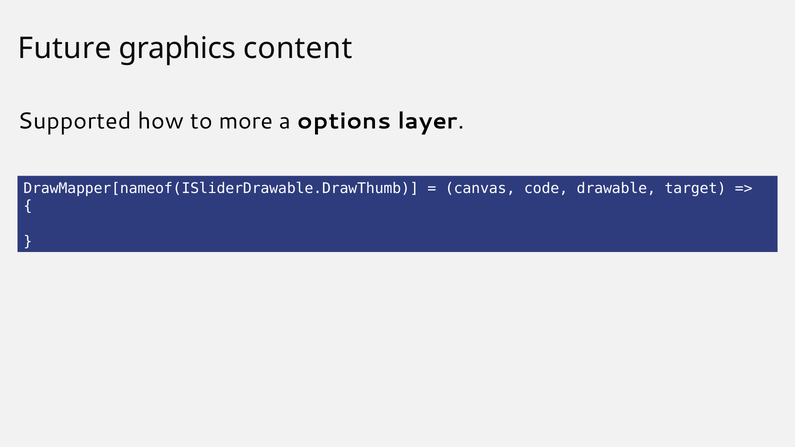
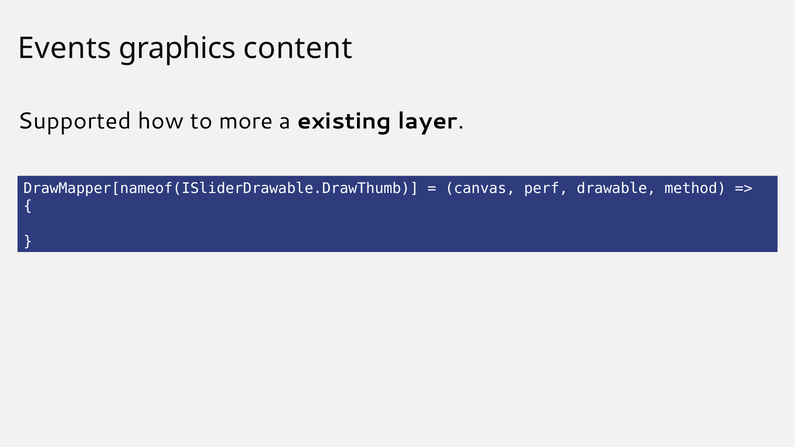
Future: Future -> Events
options: options -> existing
code: code -> perf
target: target -> method
